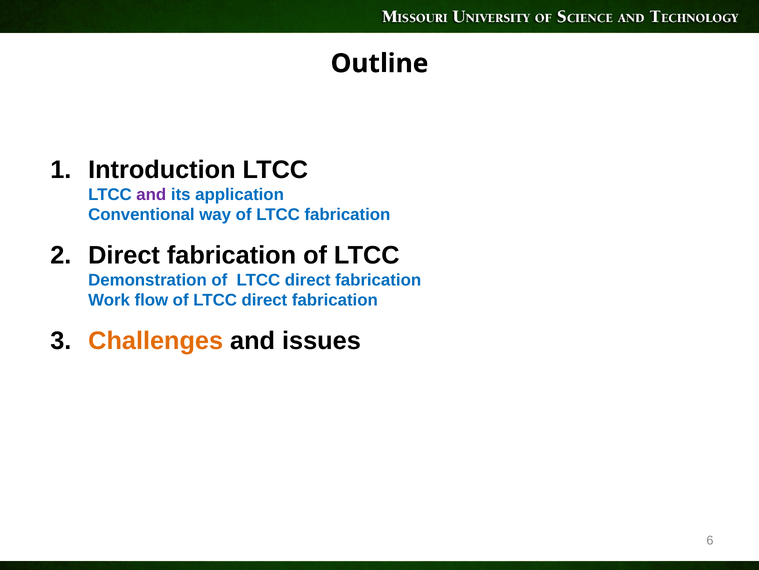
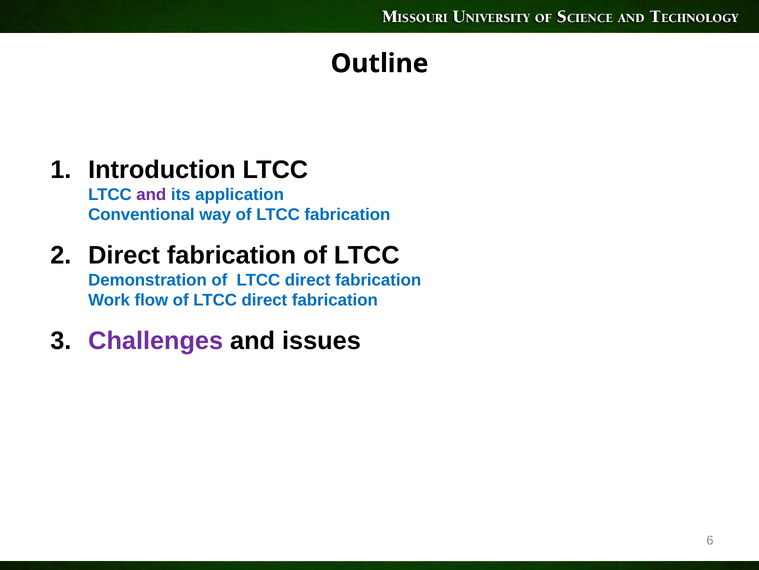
Challenges colour: orange -> purple
